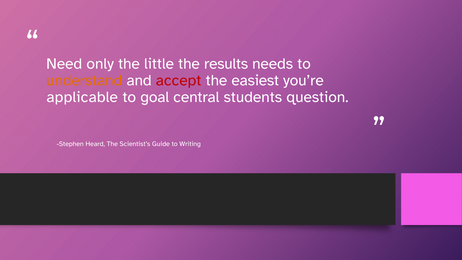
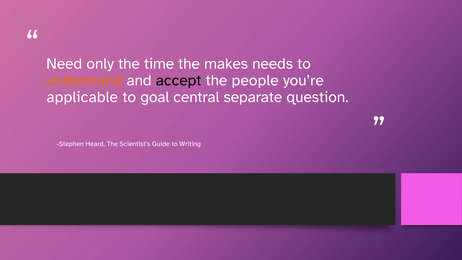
little: little -> time
results: results -> makes
accept colour: red -> black
easiest: easiest -> people
students: students -> separate
